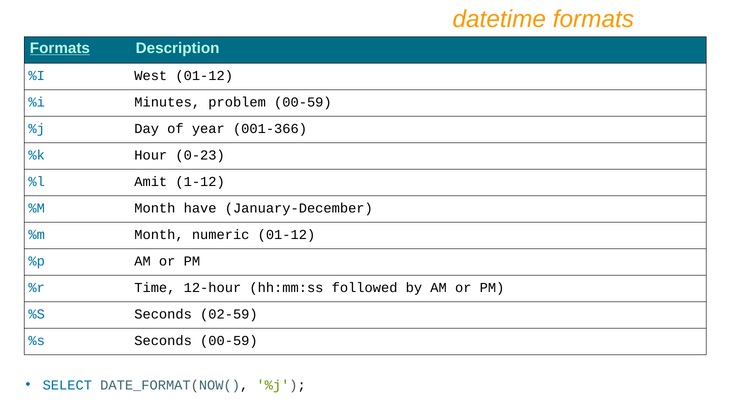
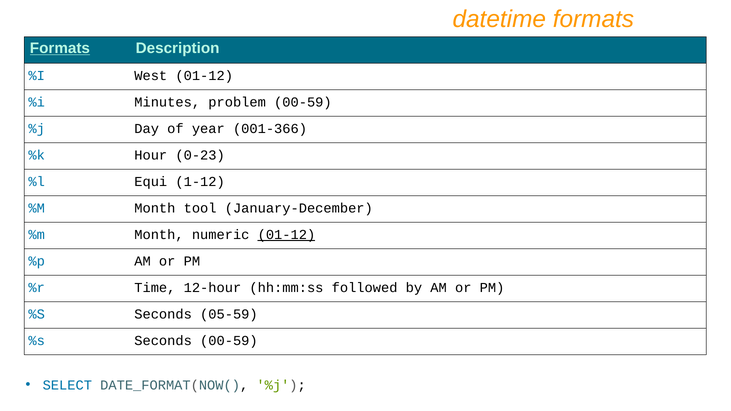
Amit: Amit -> Equi
have: have -> tool
01-12 at (286, 235) underline: none -> present
02-59: 02-59 -> 05-59
